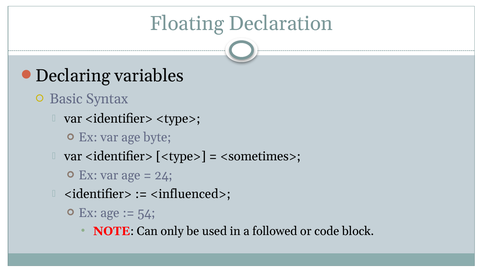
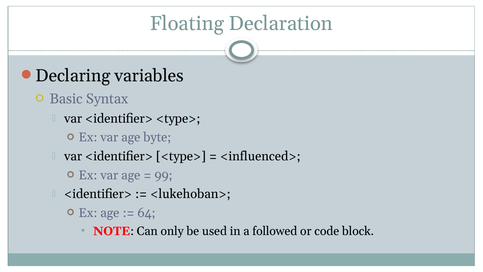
<sometimes>: <sometimes> -> <influenced>
24: 24 -> 99
<influenced>: <influenced> -> <lukehoban>
54: 54 -> 64
